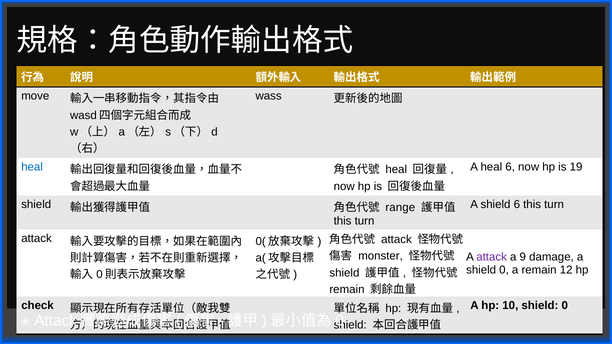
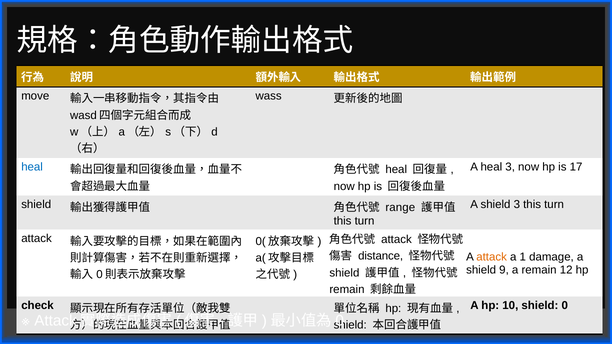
heal 6: 6 -> 3
19: 19 -> 17
shield 6: 6 -> 3
attack at (492, 257) colour: purple -> orange
9: 9 -> 1
monster: monster -> distance
0 at (504, 270): 0 -> 9
